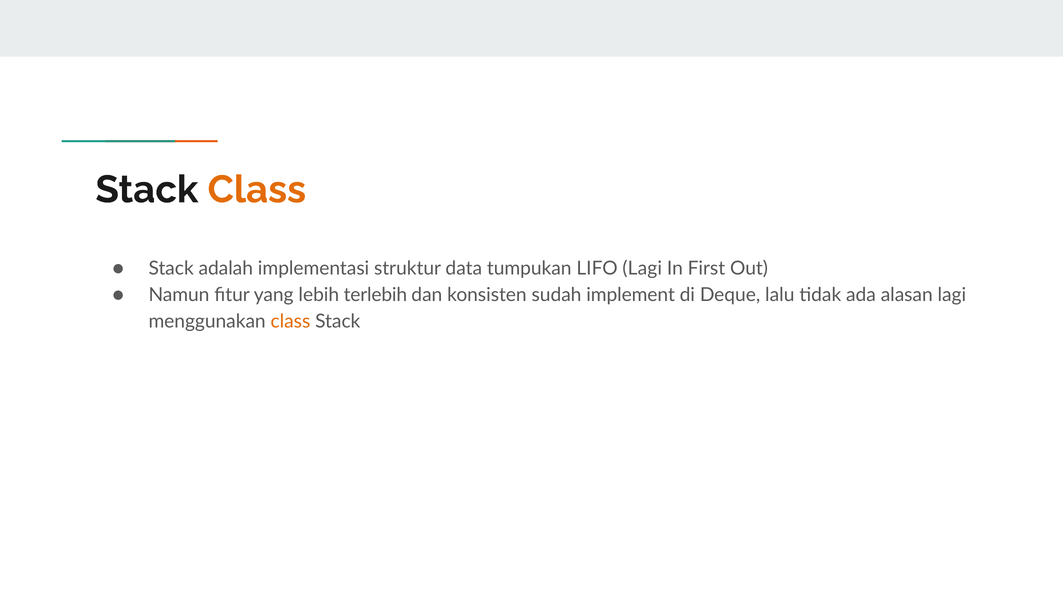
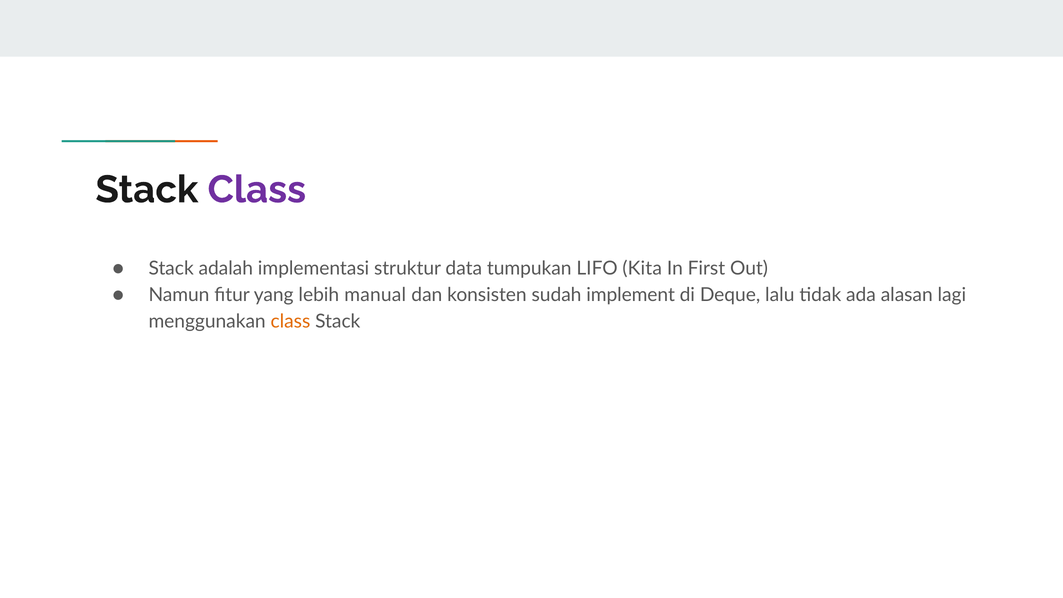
Class at (257, 190) colour: orange -> purple
LIFO Lagi: Lagi -> Kita
terlebih: terlebih -> manual
